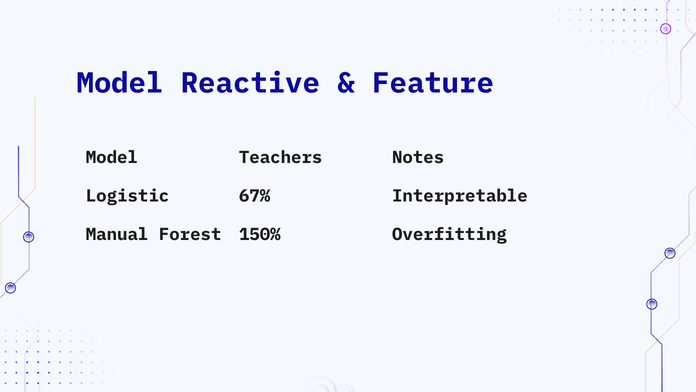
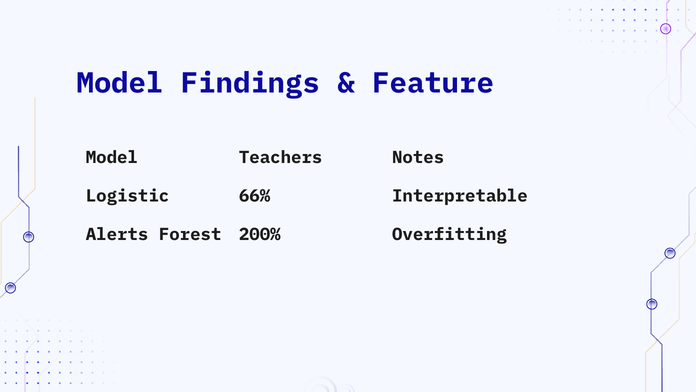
Reactive: Reactive -> Findings
67%: 67% -> 66%
Manual: Manual -> Alerts
150%: 150% -> 200%
